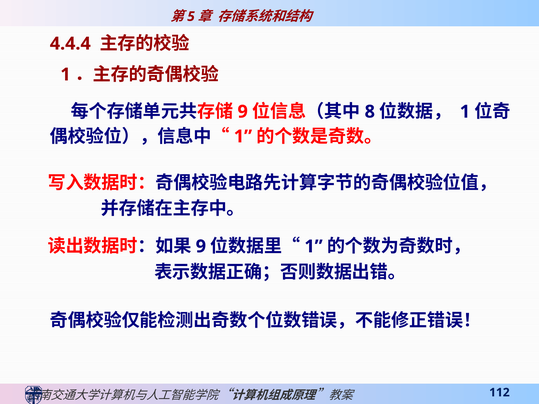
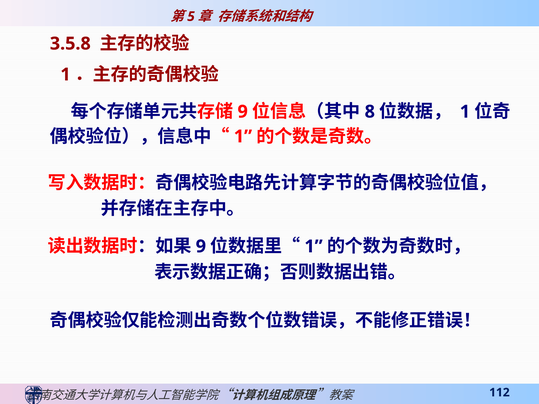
4.4.4: 4.4.4 -> 3.5.8
